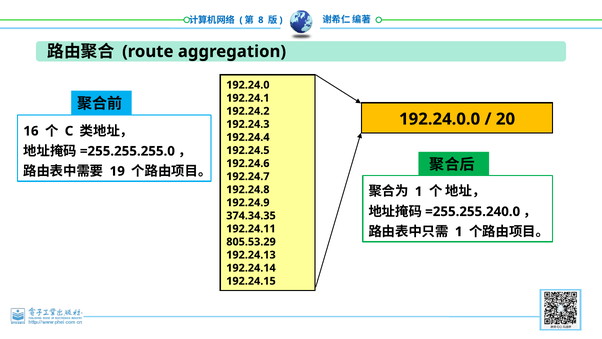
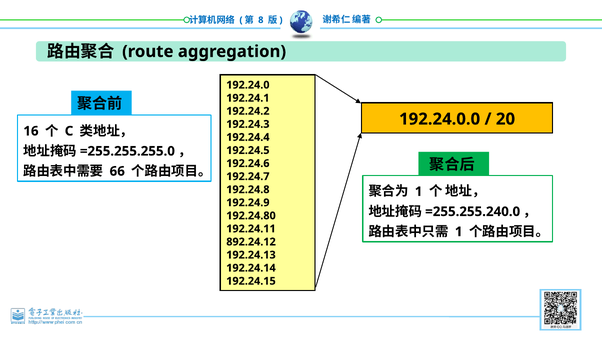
19: 19 -> 66
374.34.35: 374.34.35 -> 192.24.80
805.53.29: 805.53.29 -> 892.24.12
